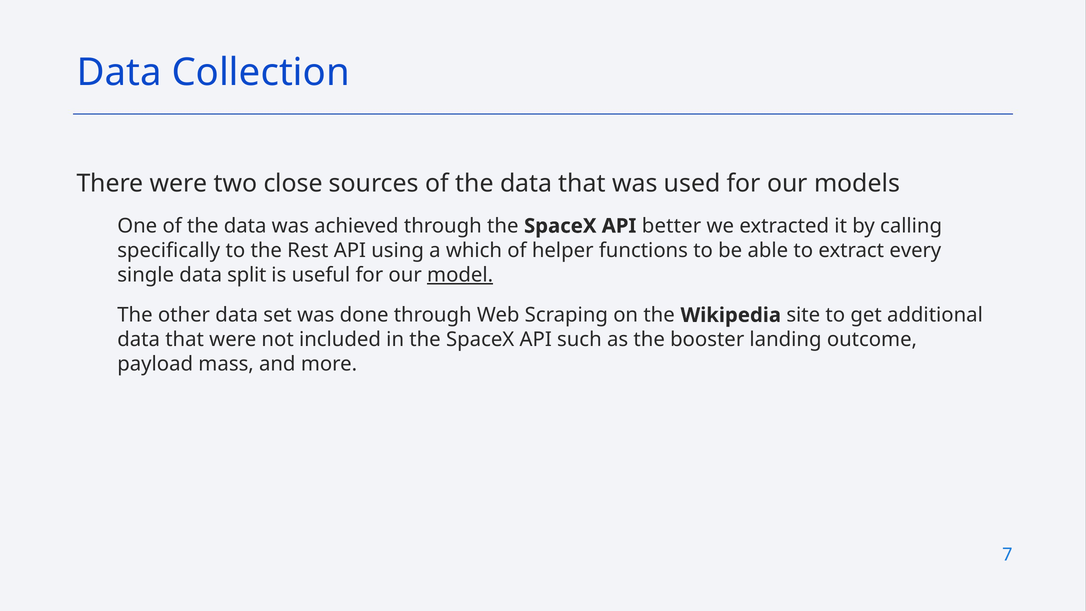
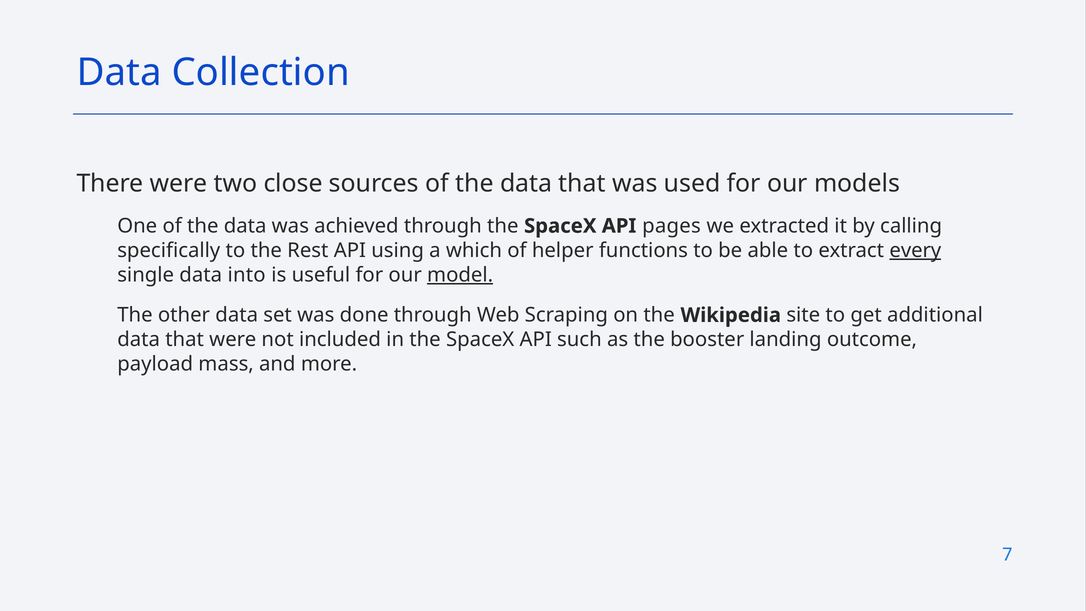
better: better -> pages
every underline: none -> present
split: split -> into
